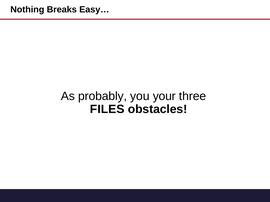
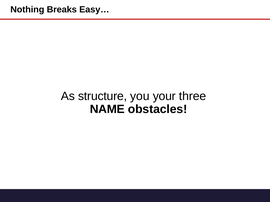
probably: probably -> structure
FILES: FILES -> NAME
